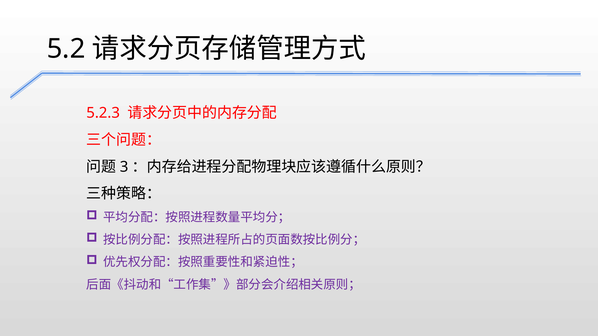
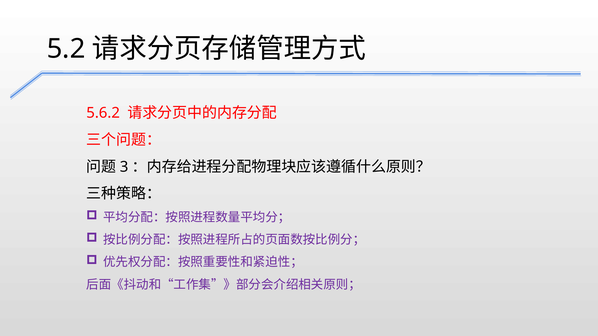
5.2.3: 5.2.3 -> 5.6.2
